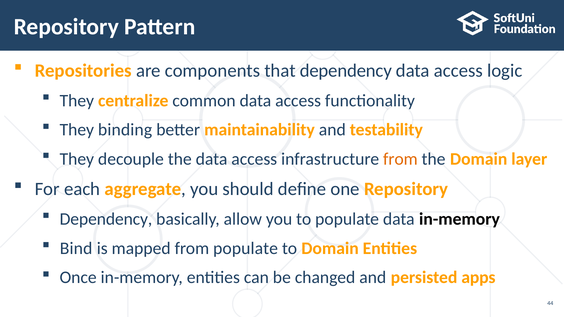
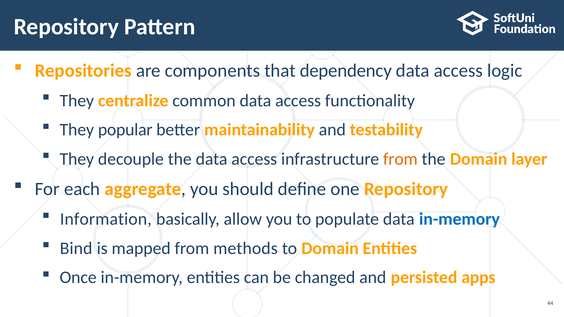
binding: binding -> popular
Dependency at (106, 219): Dependency -> Information
in-memory at (459, 219) colour: black -> blue
from populate: populate -> methods
